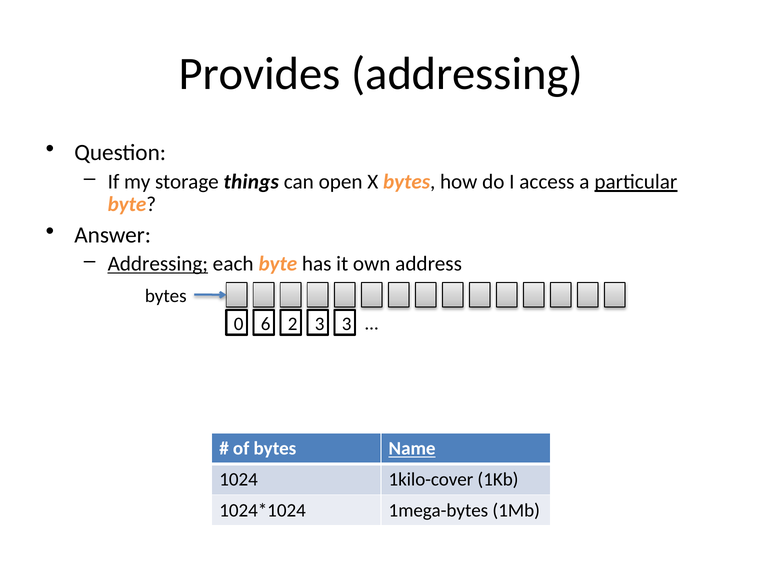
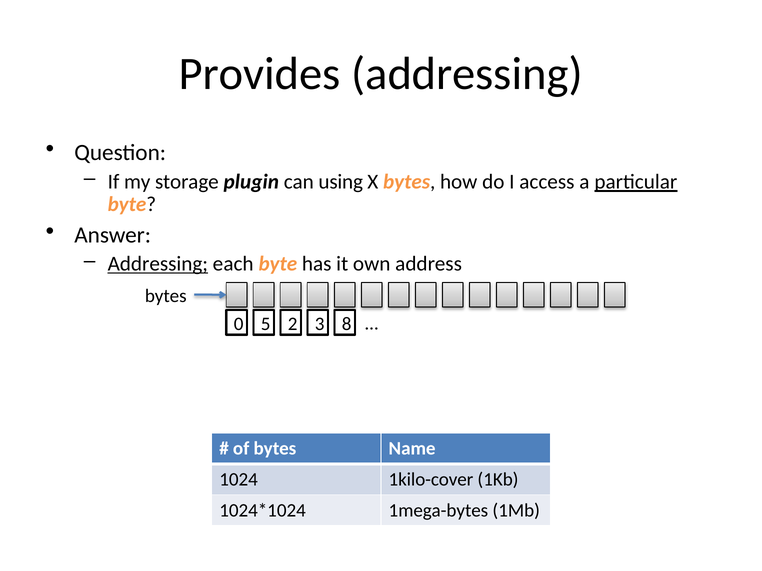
things: things -> plugin
open: open -> using
6: 6 -> 5
3 3: 3 -> 8
Name underline: present -> none
